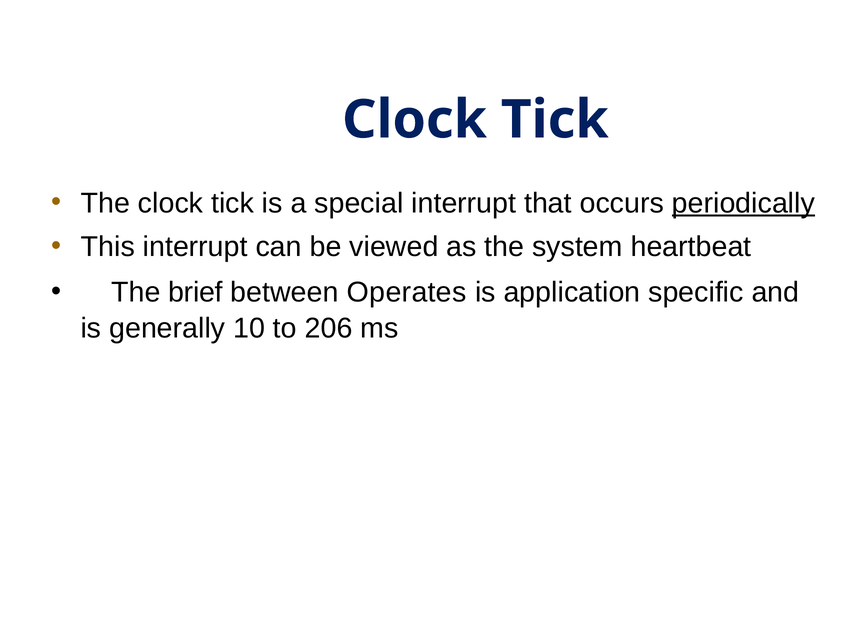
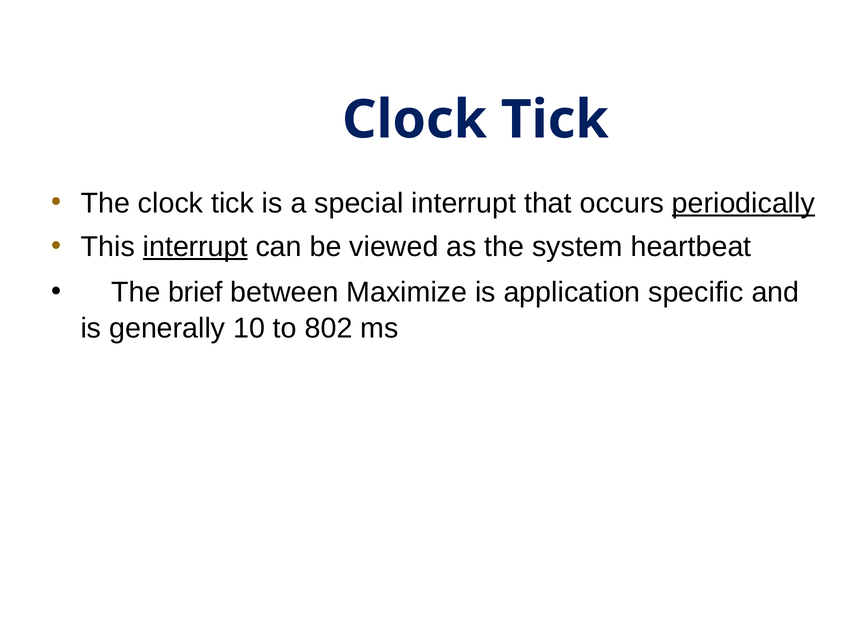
interrupt at (195, 247) underline: none -> present
Operates: Operates -> Maximize
206: 206 -> 802
